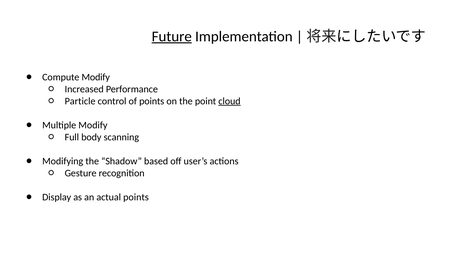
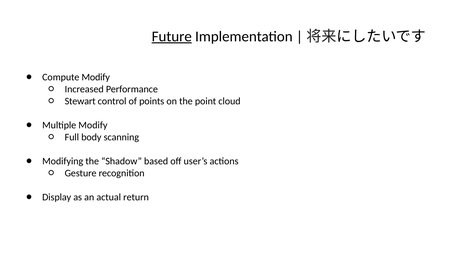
Particle: Particle -> Stewart
cloud underline: present -> none
actual points: points -> return
